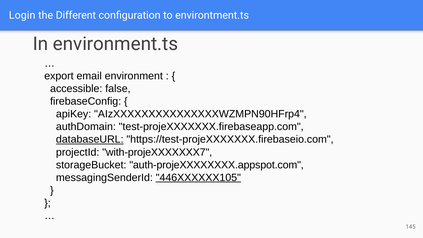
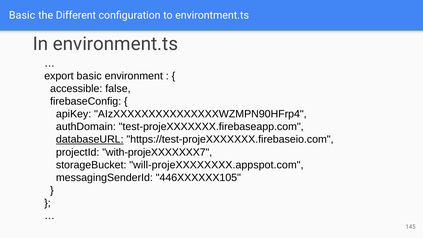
Login at (22, 15): Login -> Basic
export email: email -> basic
auth-projeXXXXXXXX.appspot.com: auth-projeXXXXXXXX.appspot.com -> will-projeXXXXXXXX.appspot.com
446XXXXXX105 underline: present -> none
